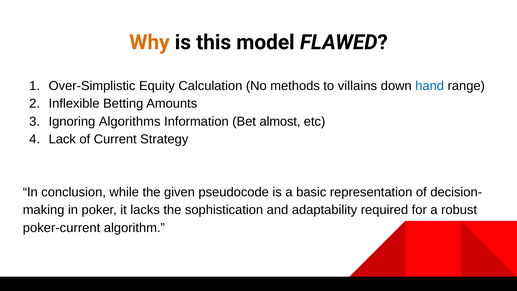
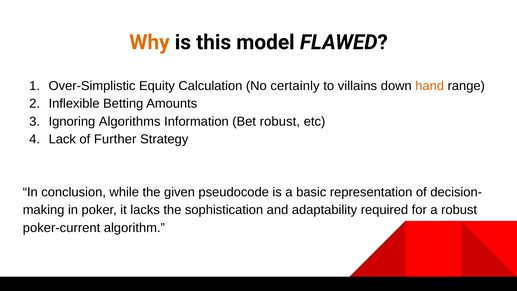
methods: methods -> certainly
hand colour: blue -> orange
Bet almost: almost -> robust
Current: Current -> Further
